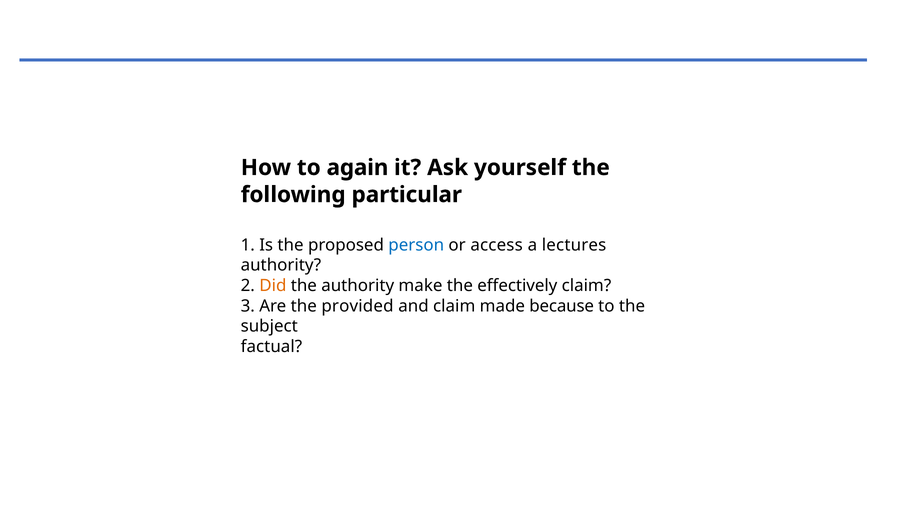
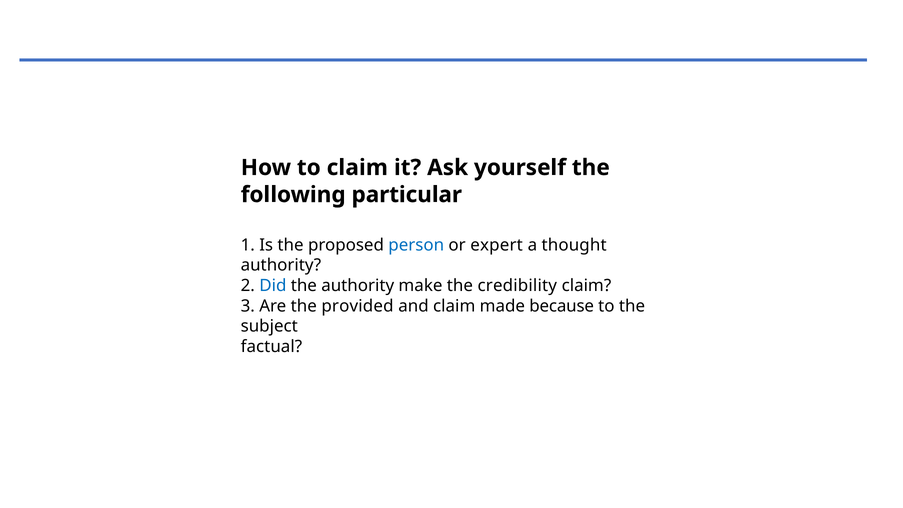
to again: again -> claim
access: access -> expert
lectures: lectures -> thought
Did colour: orange -> blue
effectively: effectively -> credibility
